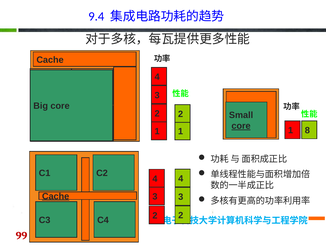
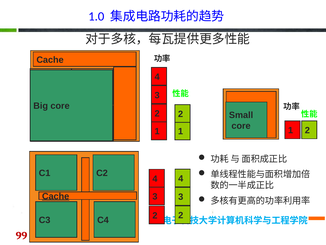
9.4: 9.4 -> 1.0
core at (241, 126) underline: present -> none
8 at (307, 130): 8 -> 2
